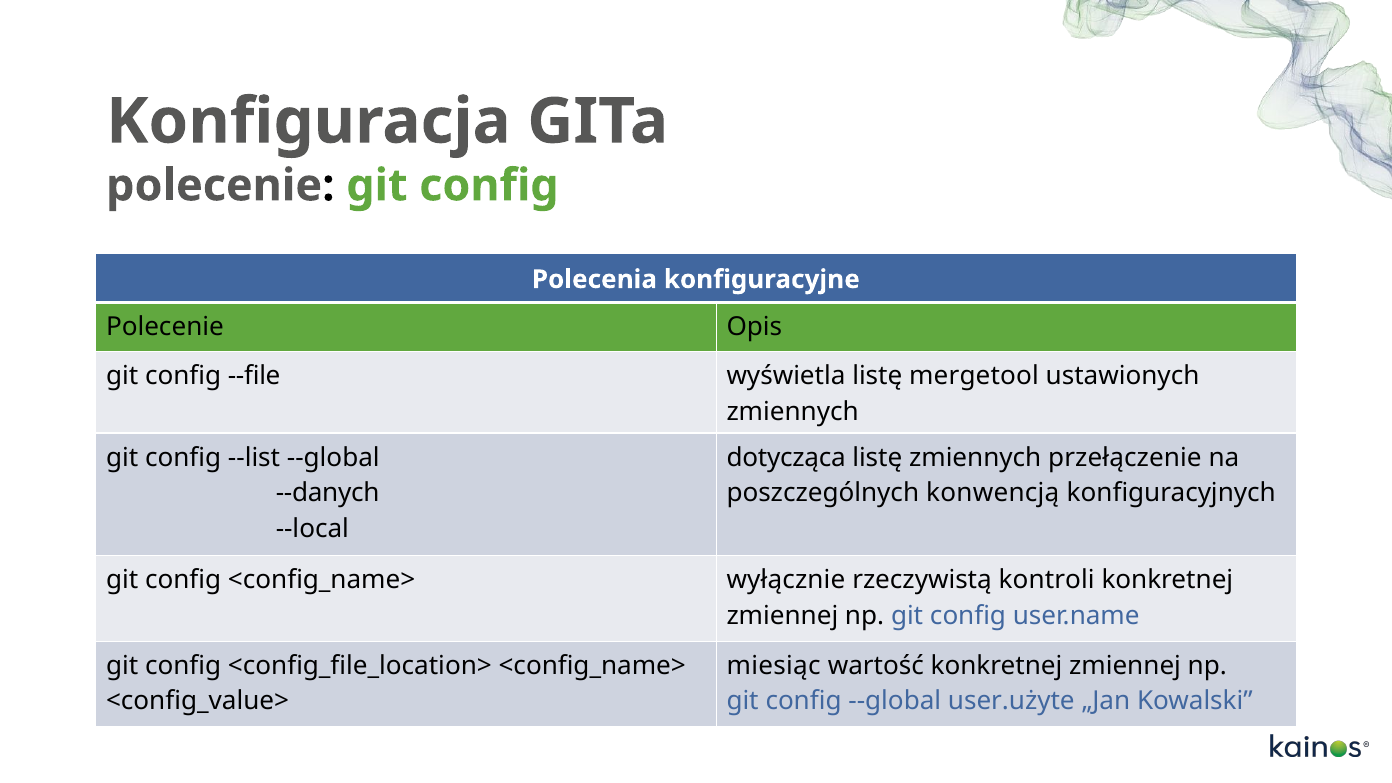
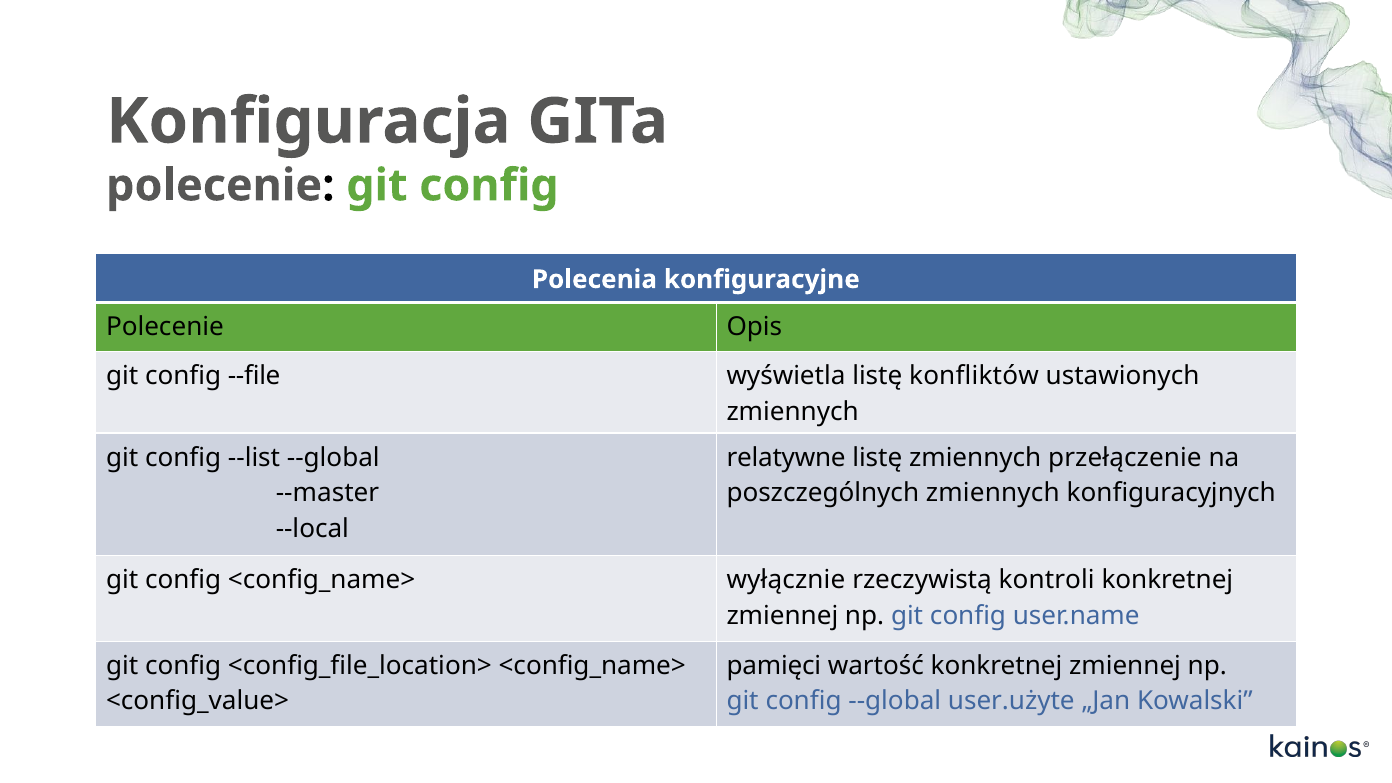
mergetool: mergetool -> konfliktów
dotycząca: dotycząca -> relatywne
--danych: --danych -> --master
poszczególnych konwencją: konwencją -> zmiennych
miesiąc: miesiąc -> pamięci
